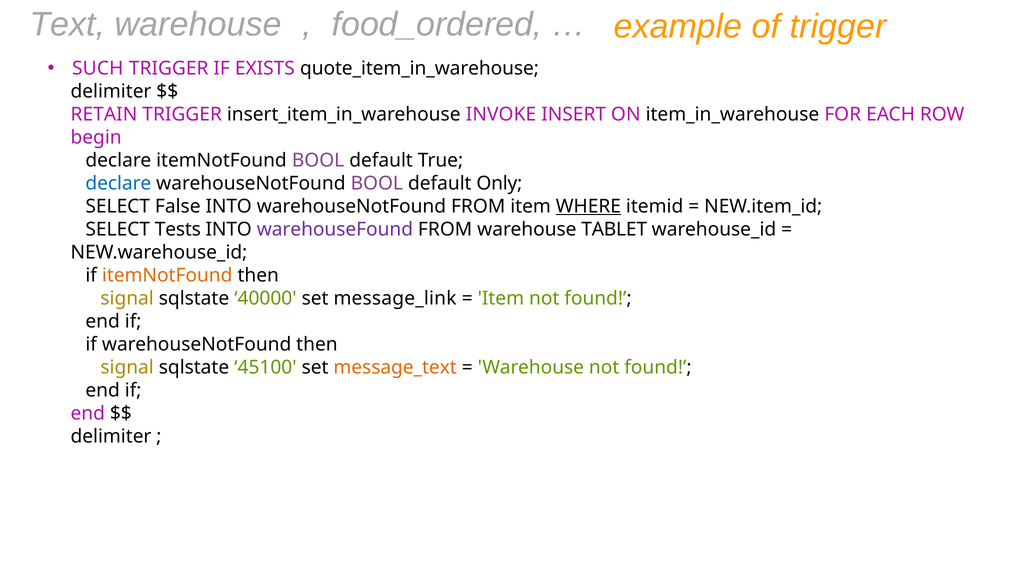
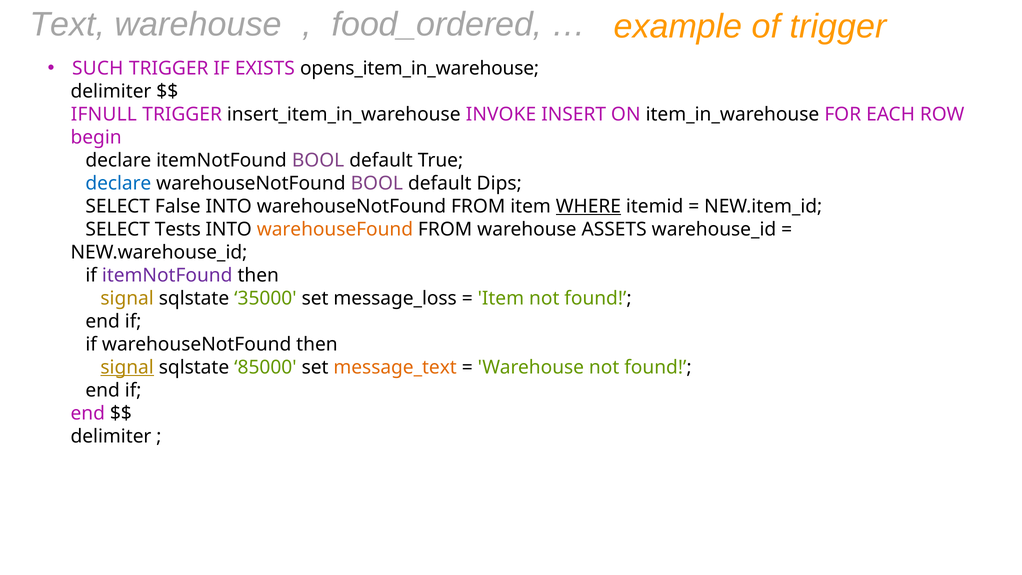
quote_item_in_warehouse: quote_item_in_warehouse -> opens_item_in_warehouse
RETAIN: RETAIN -> IFNULL
Only: Only -> Dips
warehouseFound colour: purple -> orange
TABLET: TABLET -> ASSETS
itemNotFound at (167, 275) colour: orange -> purple
40000: 40000 -> 35000
message_link: message_link -> message_loss
signal at (127, 367) underline: none -> present
45100: 45100 -> 85000
